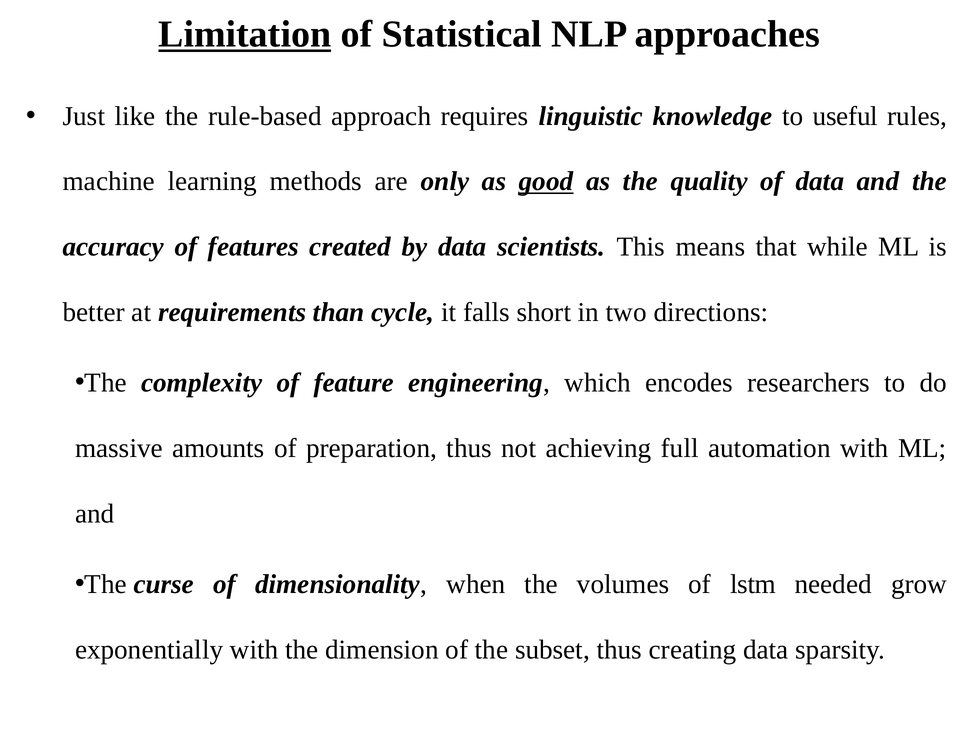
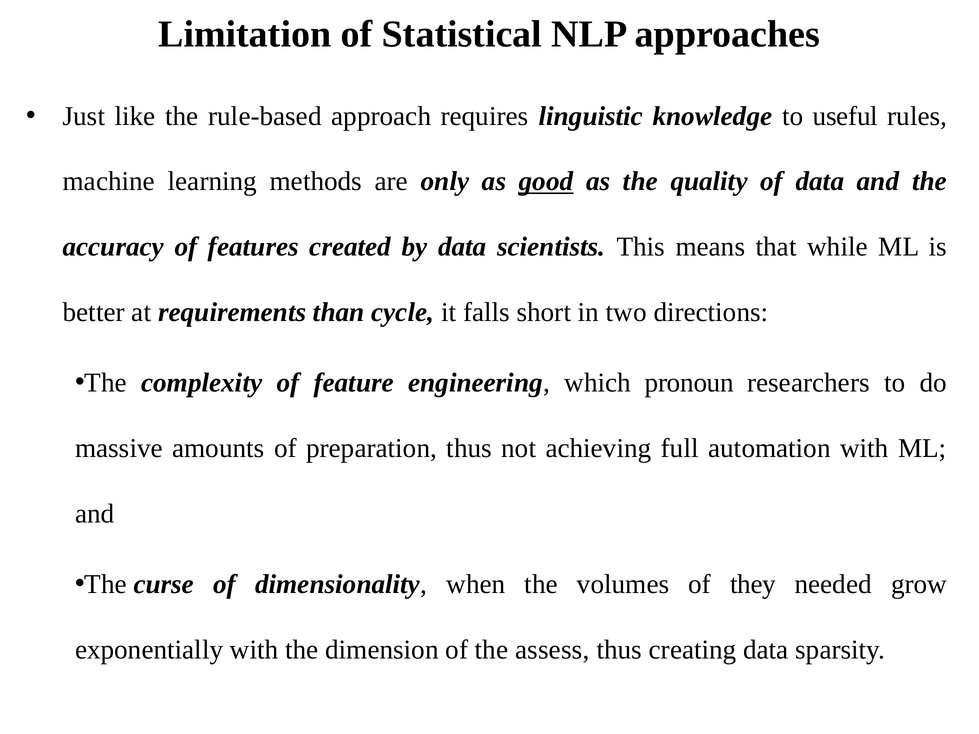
Limitation underline: present -> none
encodes: encodes -> pronoun
lstm: lstm -> they
subset: subset -> assess
